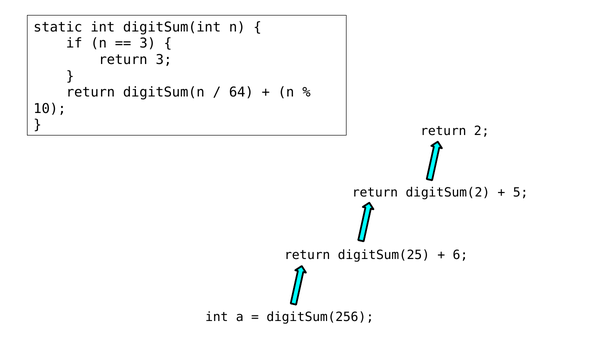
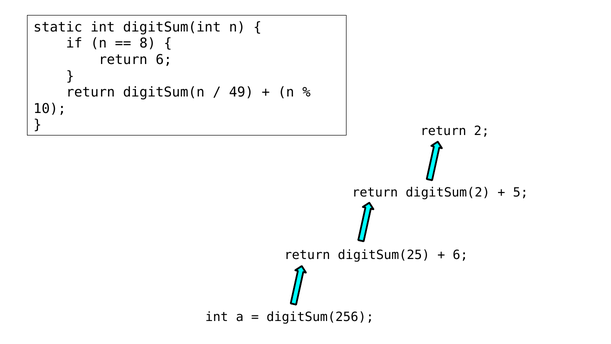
3 at (148, 43): 3 -> 8
return 3: 3 -> 6
64: 64 -> 49
